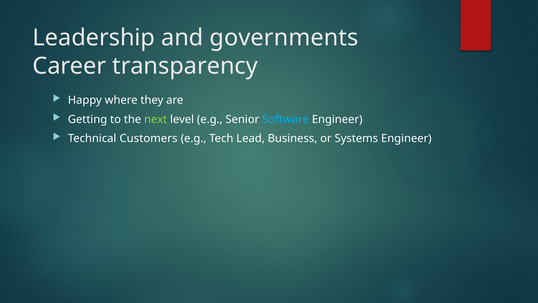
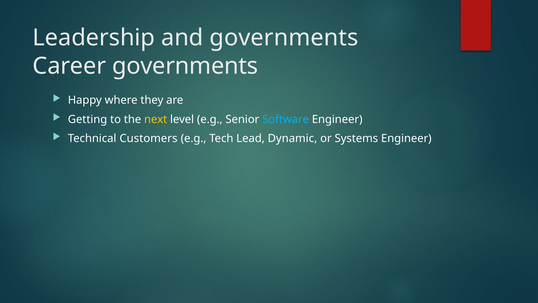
Career transparency: transparency -> governments
next colour: light green -> yellow
Business: Business -> Dynamic
